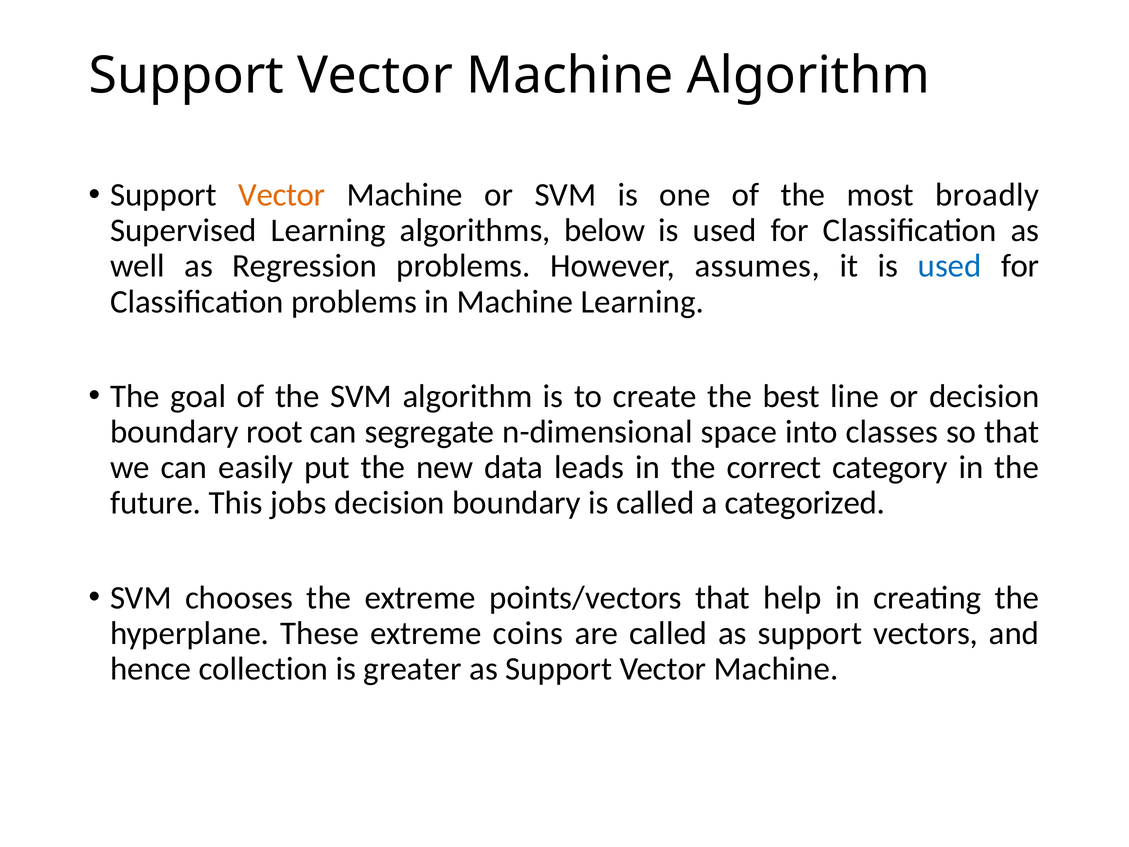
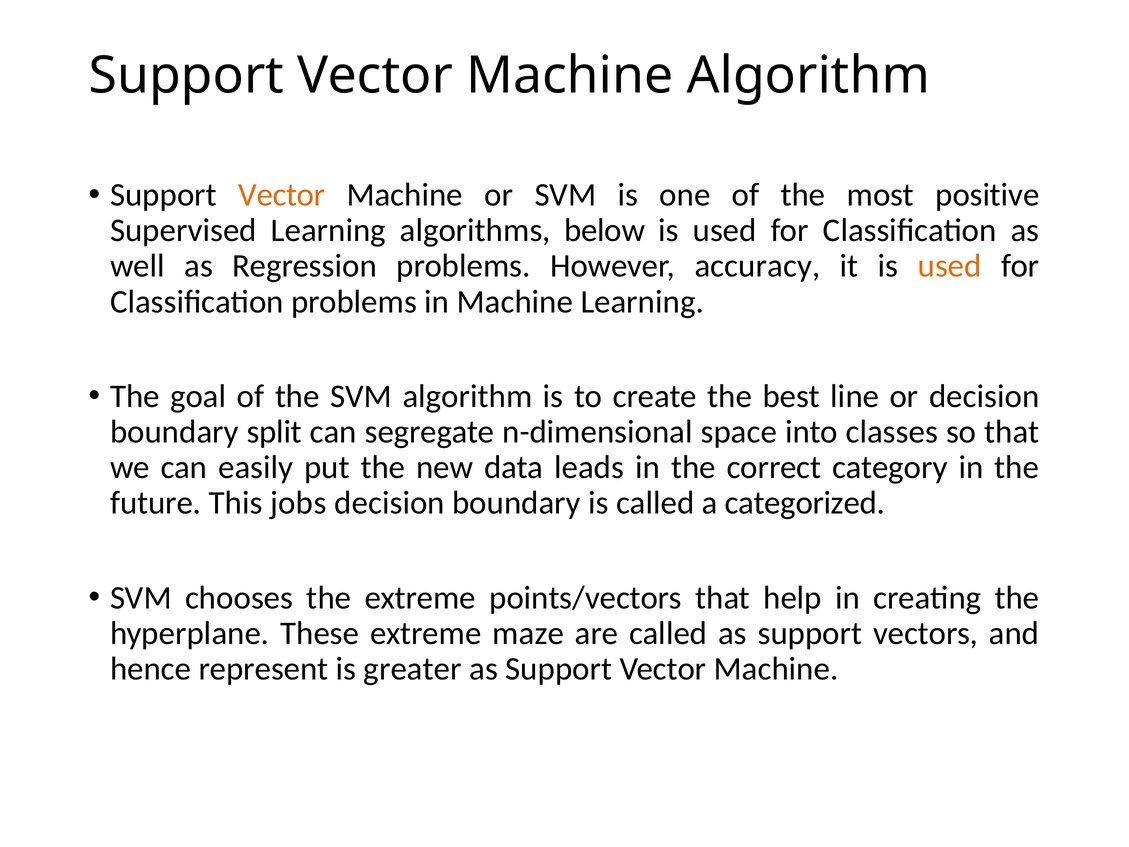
broadly: broadly -> positive
assumes: assumes -> accuracy
used at (950, 266) colour: blue -> orange
root: root -> split
coins: coins -> maze
collection: collection -> represent
